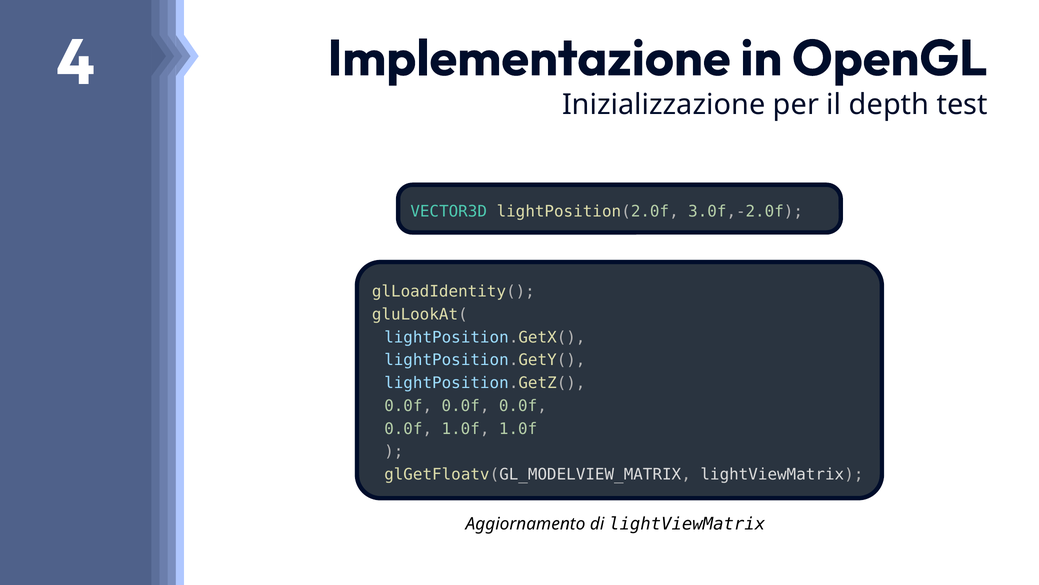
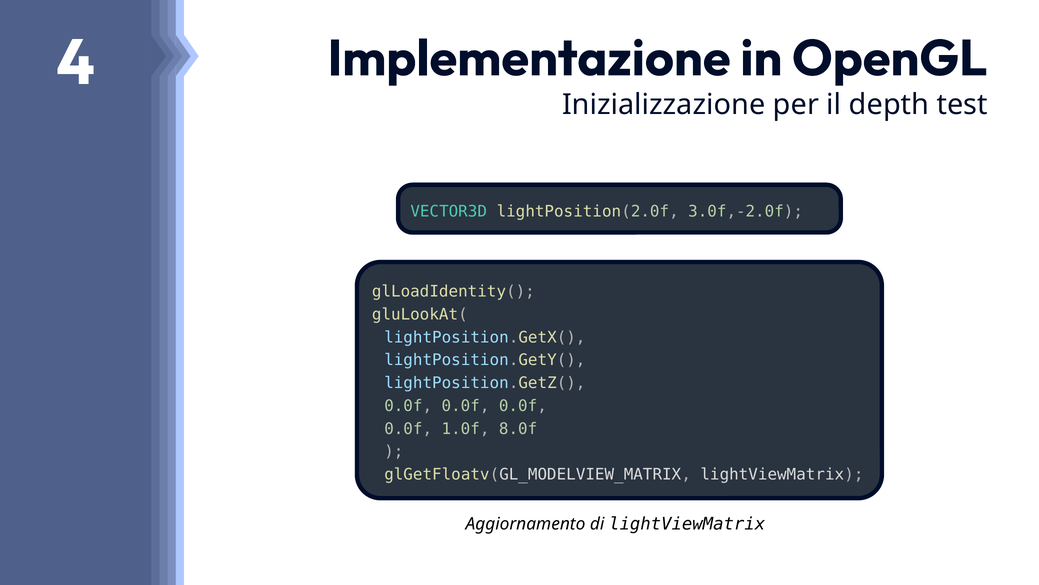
1.0f 1.0f: 1.0f -> 8.0f
